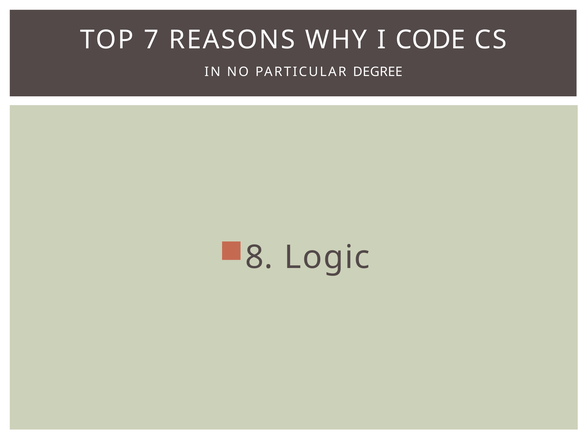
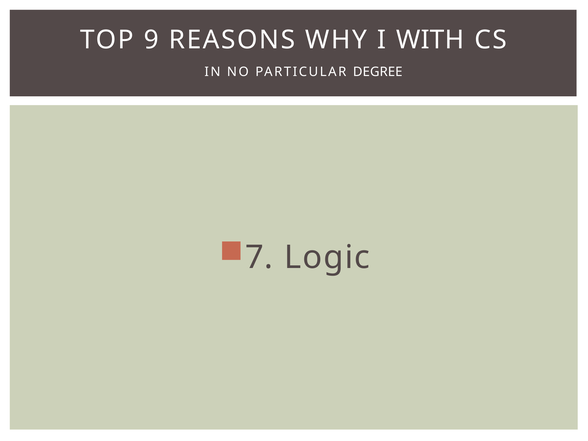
7: 7 -> 9
CODE: CODE -> WITH
8: 8 -> 7
